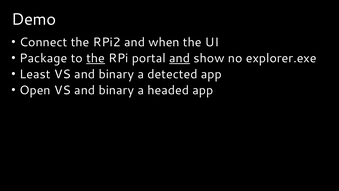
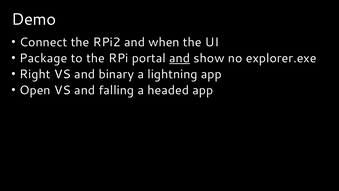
the at (96, 58) underline: present -> none
Least: Least -> Right
detected: detected -> lightning
Open VS and binary: binary -> falling
